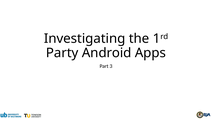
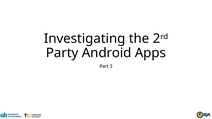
1: 1 -> 2
